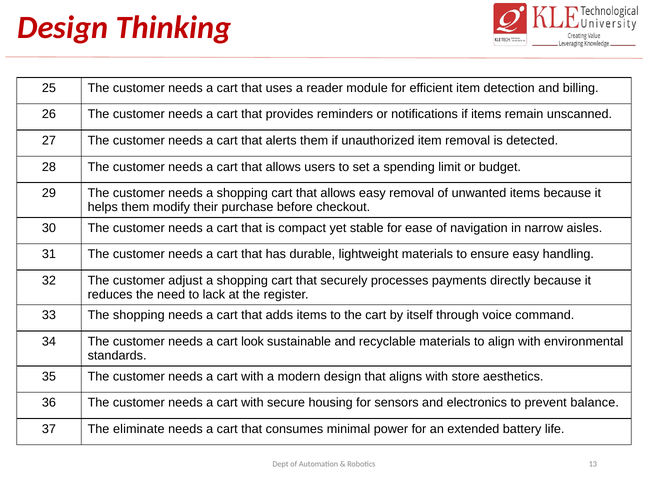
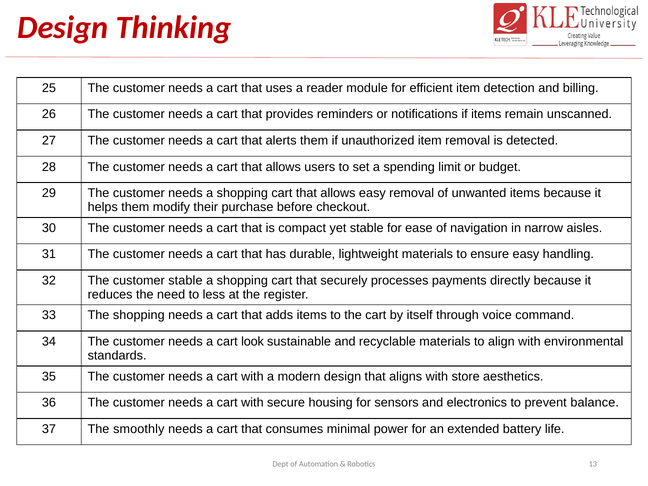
customer adjust: adjust -> stable
lack: lack -> less
eliminate: eliminate -> smoothly
